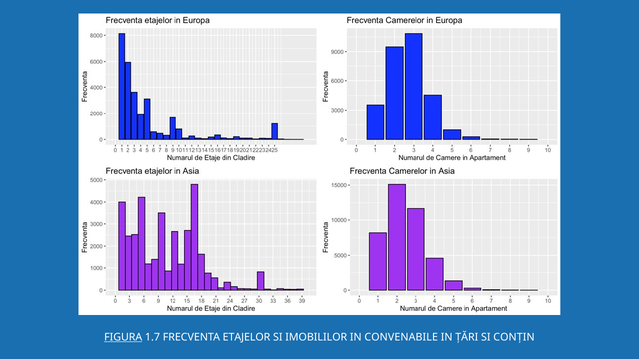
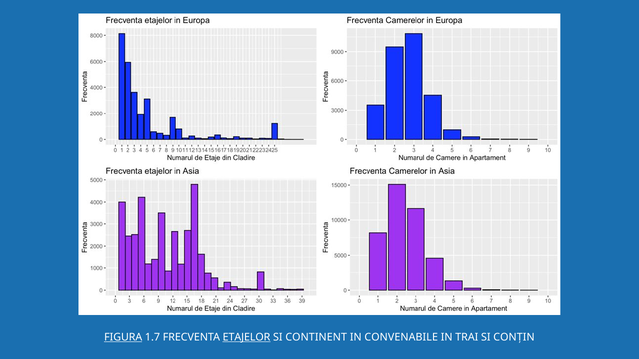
ETAJELOR underline: none -> present
IMOBILILOR: IMOBILILOR -> CONTINENT
ȚĂRI: ȚĂRI -> TRAI
